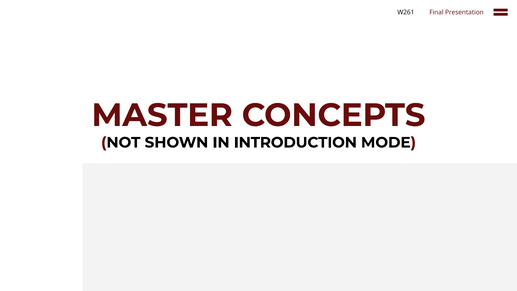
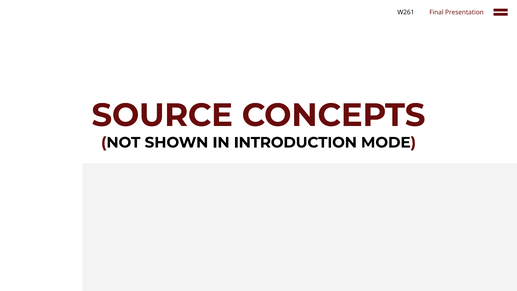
MASTER: MASTER -> SOURCE
